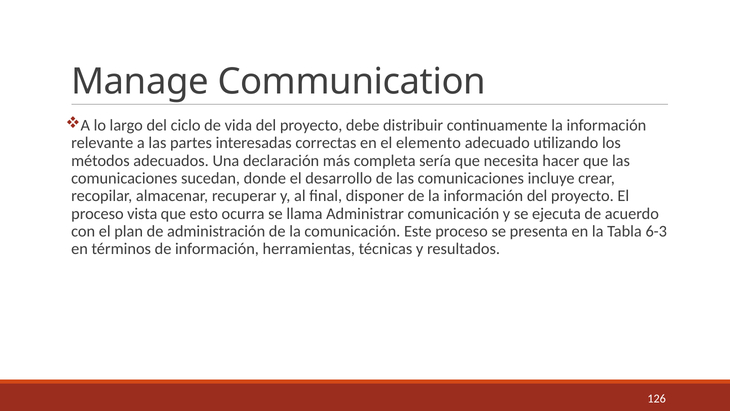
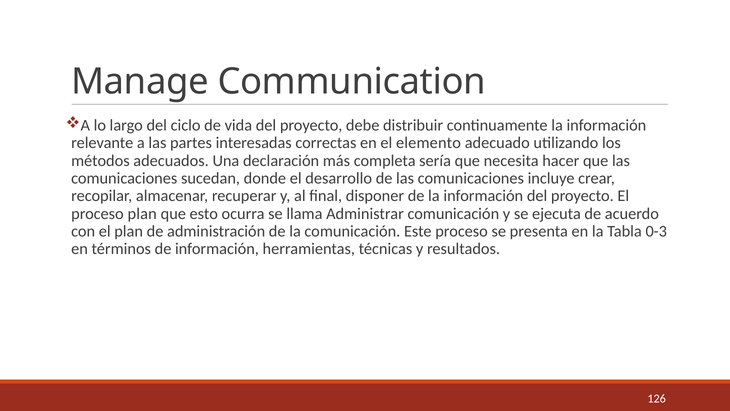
proceso vista: vista -> plan
6-3: 6-3 -> 0-3
